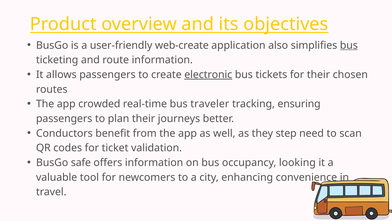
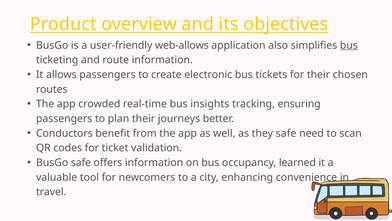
web-create: web-create -> web-allows
electronic underline: present -> none
traveler: traveler -> insights
they step: step -> safe
looking: looking -> learned
